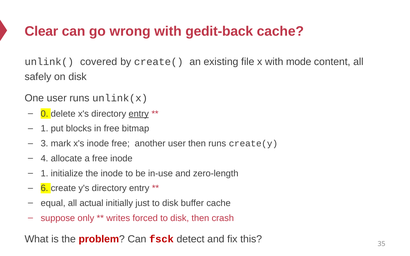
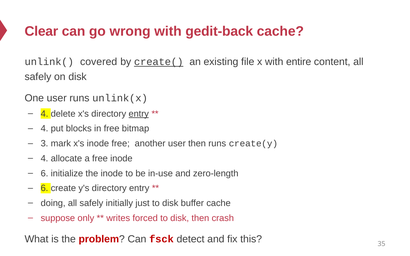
create( underline: none -> present
mode: mode -> entire
0 at (45, 114): 0 -> 4
1 at (45, 129): 1 -> 4
1 at (45, 174): 1 -> 6
equal: equal -> doing
actual at (91, 203): actual -> safely
